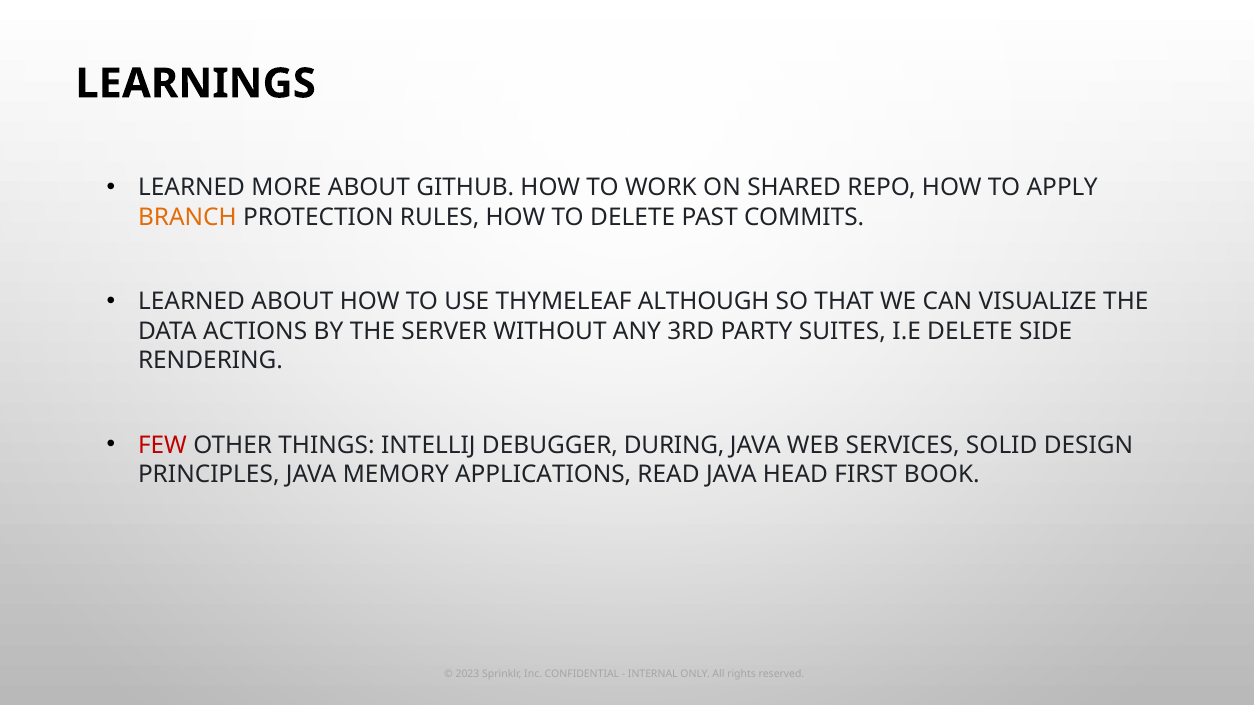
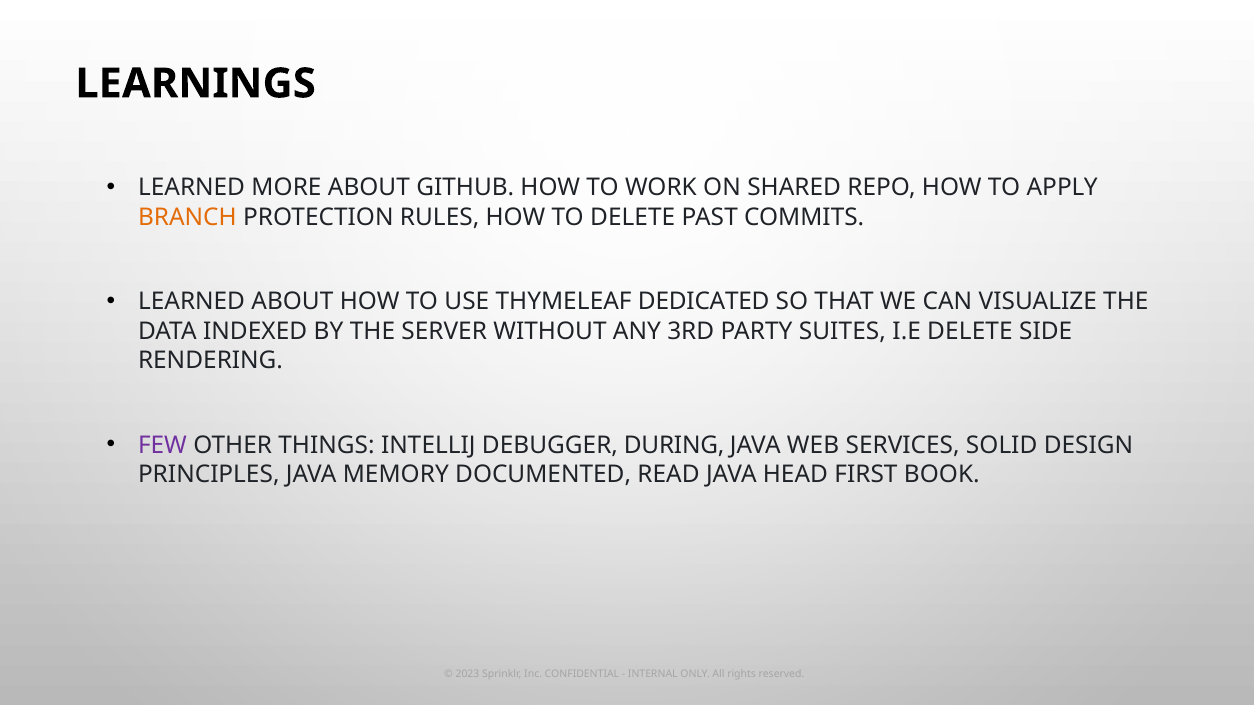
ALTHOUGH: ALTHOUGH -> DEDICATED
ACTIONS: ACTIONS -> INDEXED
FEW colour: red -> purple
APPLICATIONS: APPLICATIONS -> DOCUMENTED
